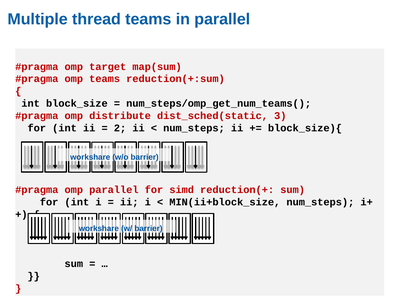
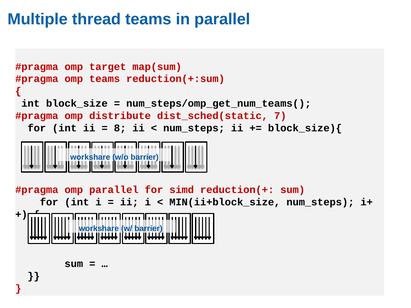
3: 3 -> 7
2: 2 -> 8
